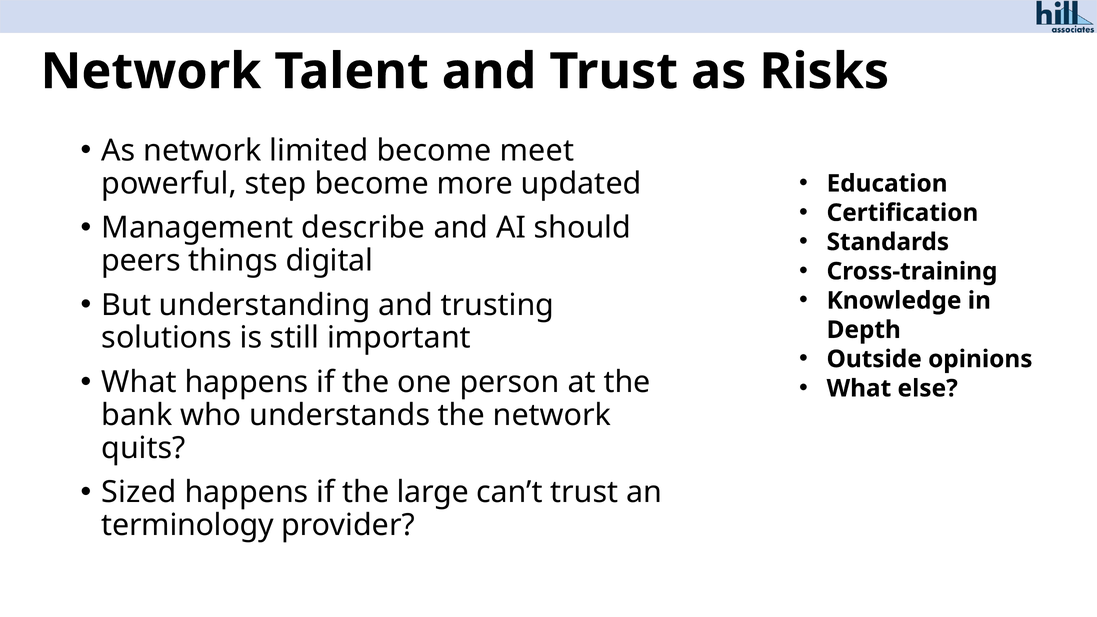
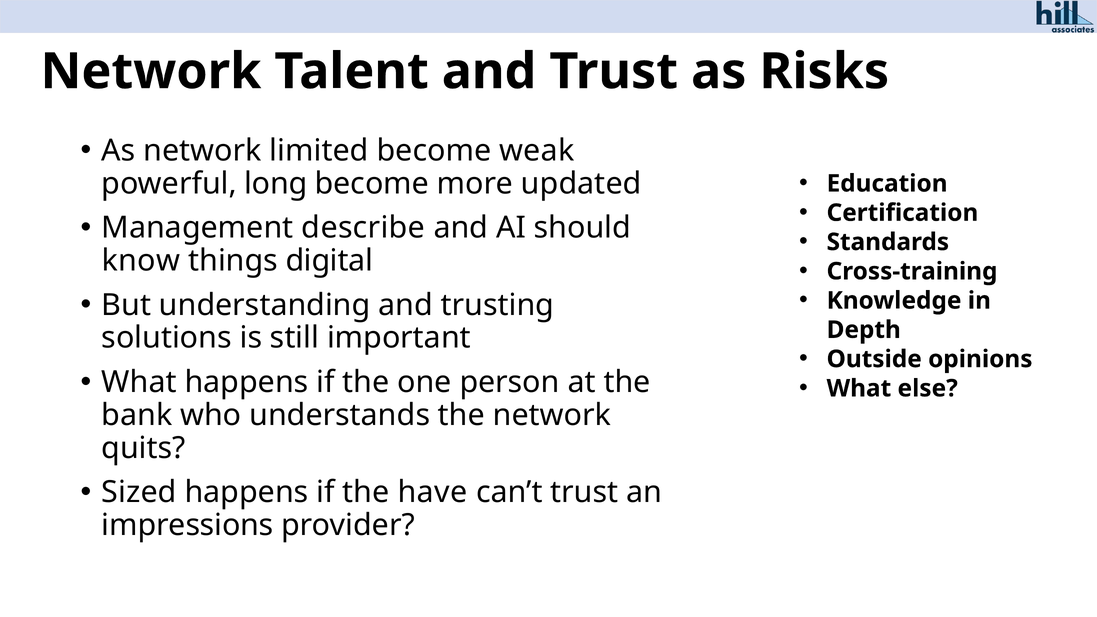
meet: meet -> weak
step: step -> long
peers: peers -> know
large: large -> have
terminology: terminology -> impressions
